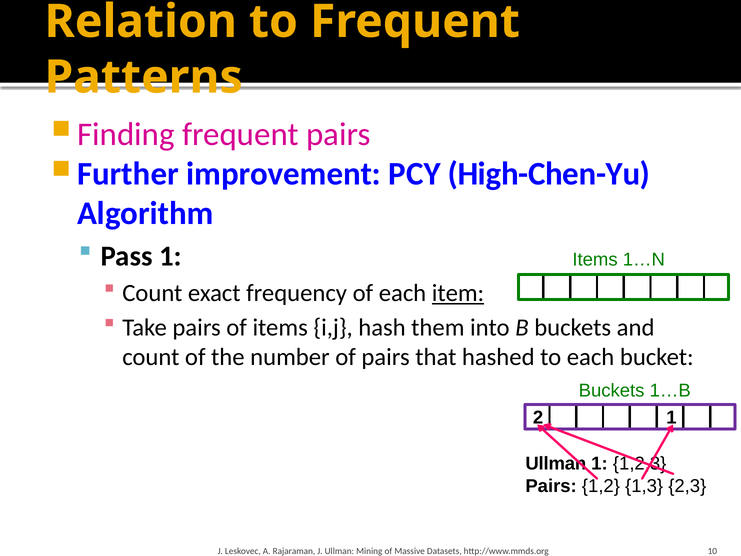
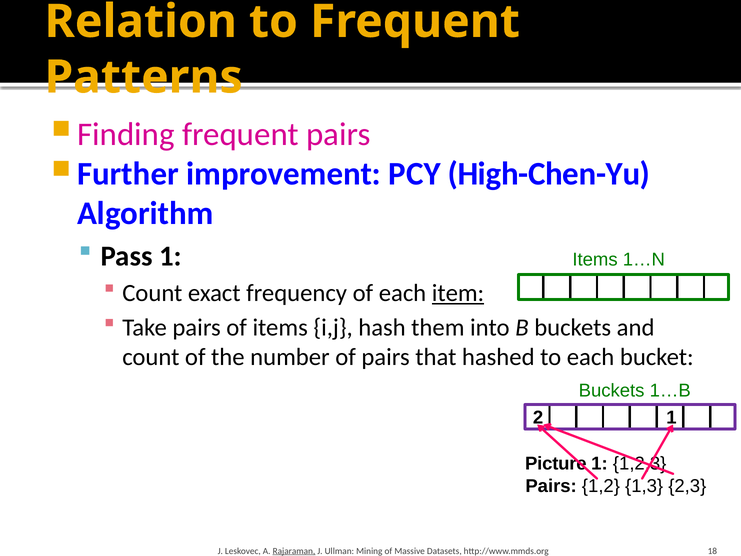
Ullman at (556, 463): Ullman -> Picture
Rajaraman underline: none -> present
10: 10 -> 18
